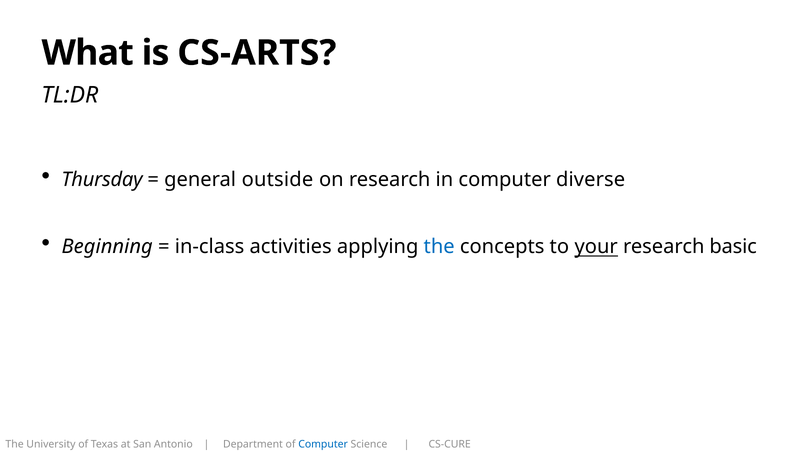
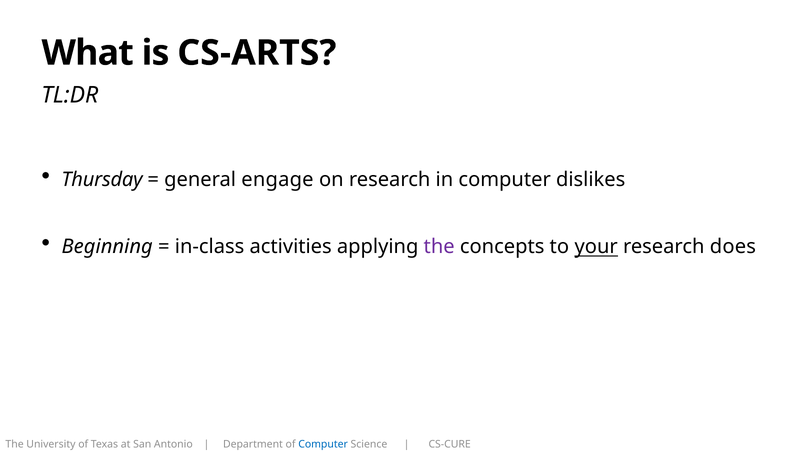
outside: outside -> engage
diverse: diverse -> dislikes
the at (439, 247) colour: blue -> purple
basic: basic -> does
